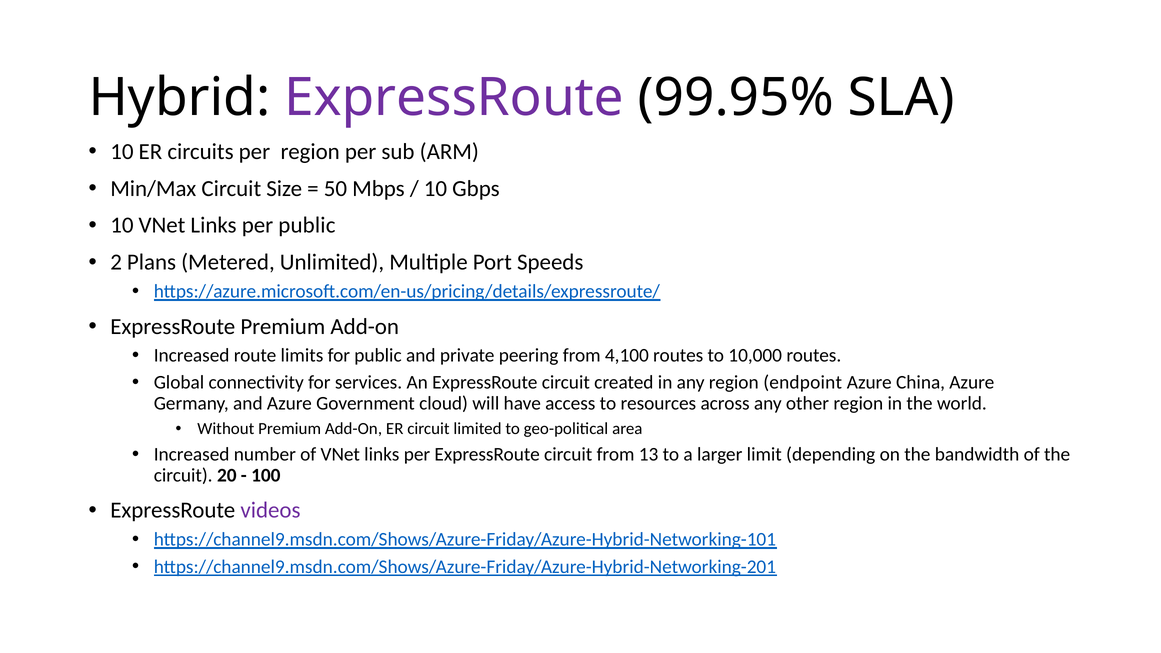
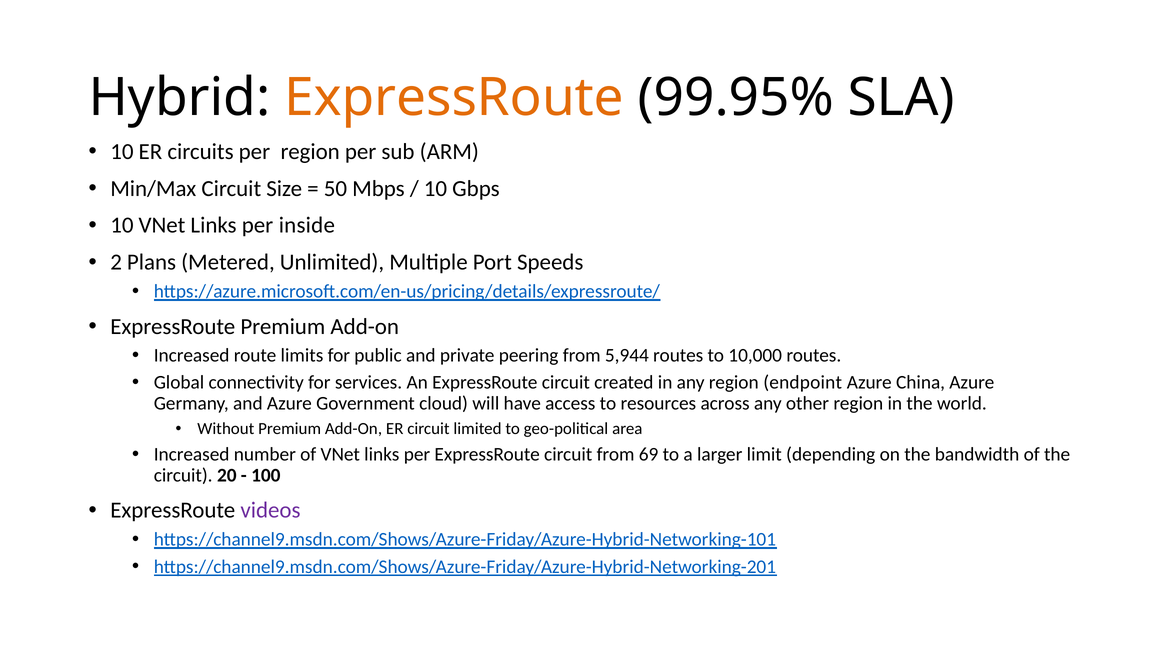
ExpressRoute at (454, 98) colour: purple -> orange
per public: public -> inside
4,100: 4,100 -> 5,944
13: 13 -> 69
